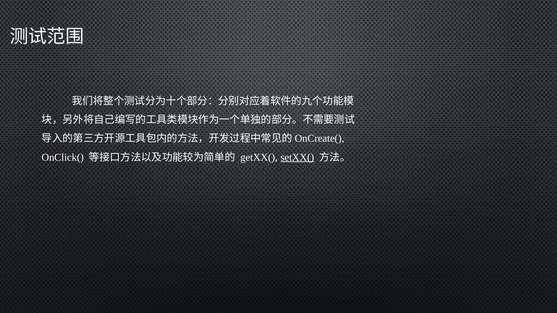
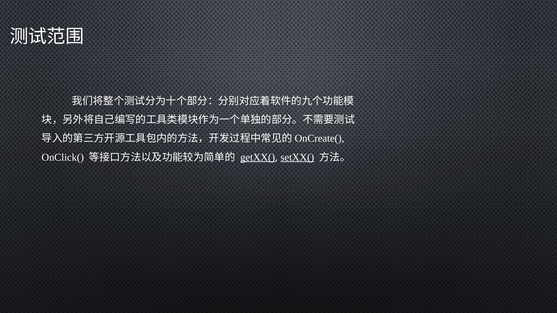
getXX( underline: none -> present
